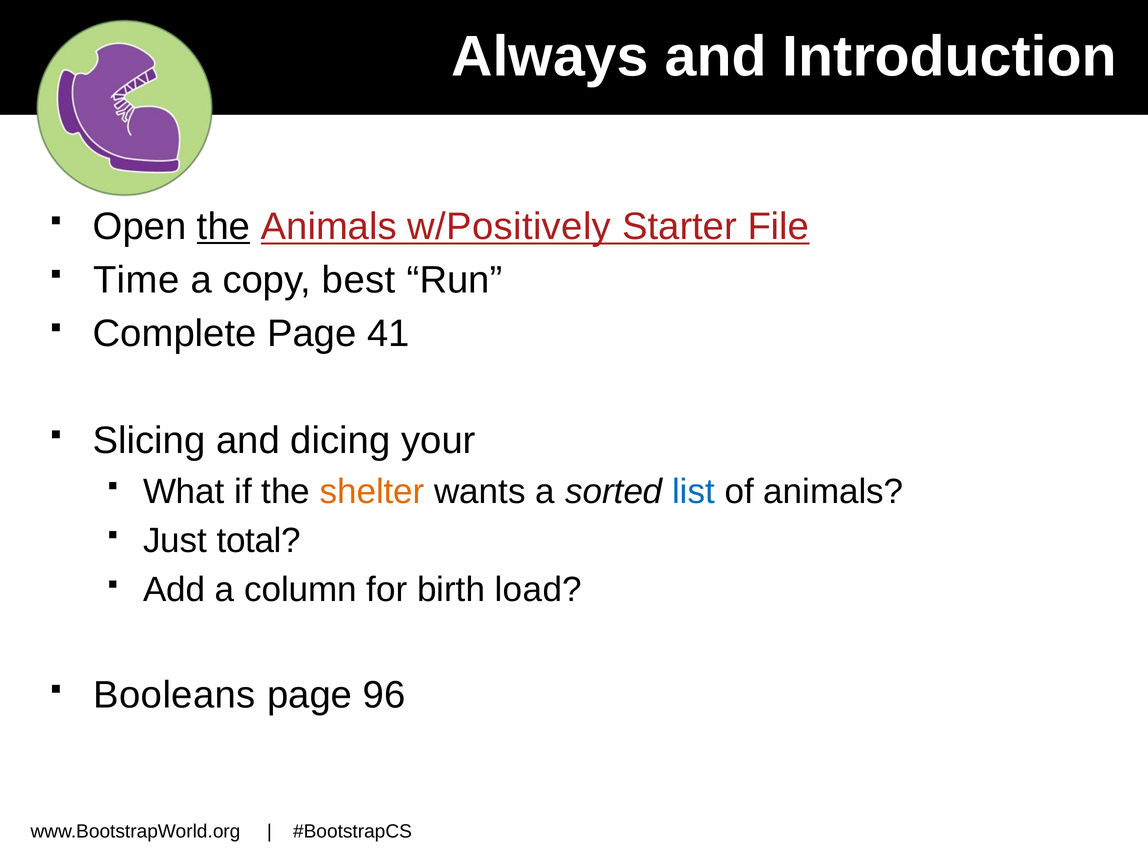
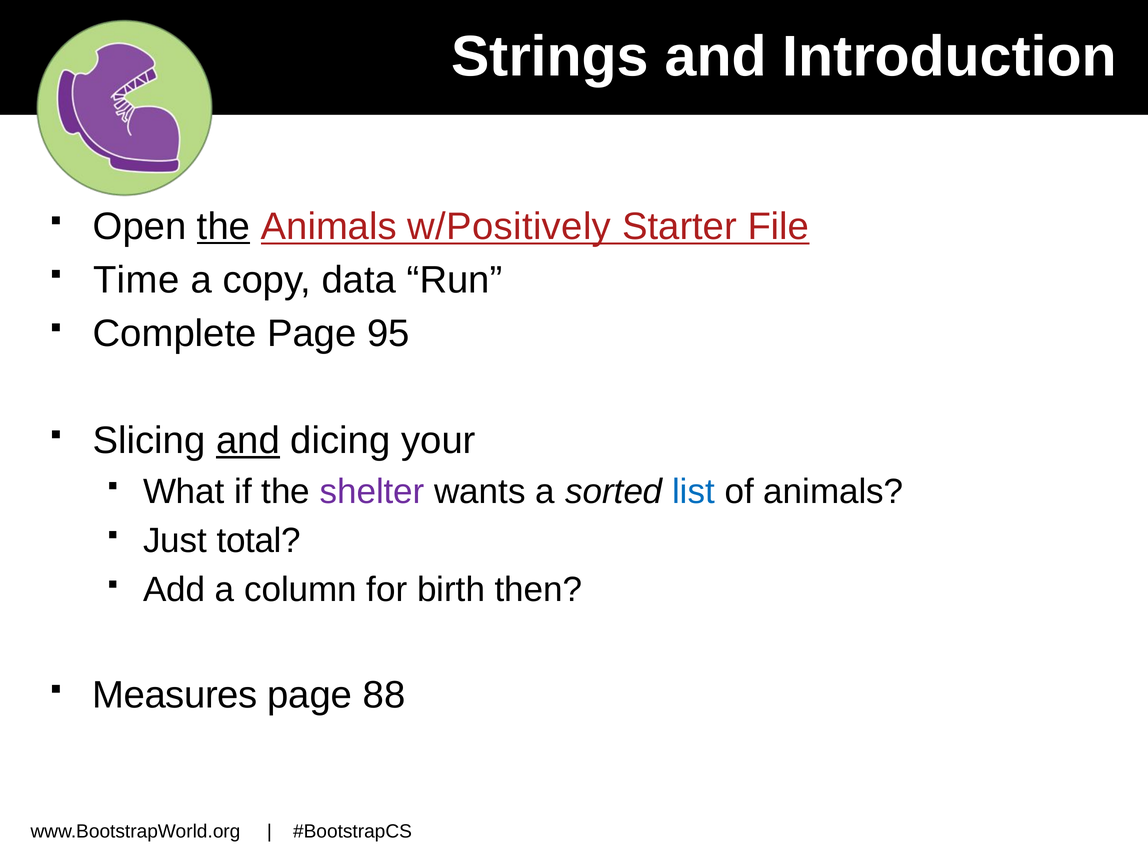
Always: Always -> Strings
best: best -> data
41: 41 -> 95
and at (248, 441) underline: none -> present
shelter colour: orange -> purple
load: load -> then
Booleans: Booleans -> Measures
96: 96 -> 88
